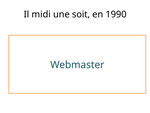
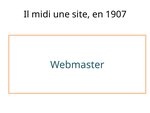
soit: soit -> site
1990: 1990 -> 1907
